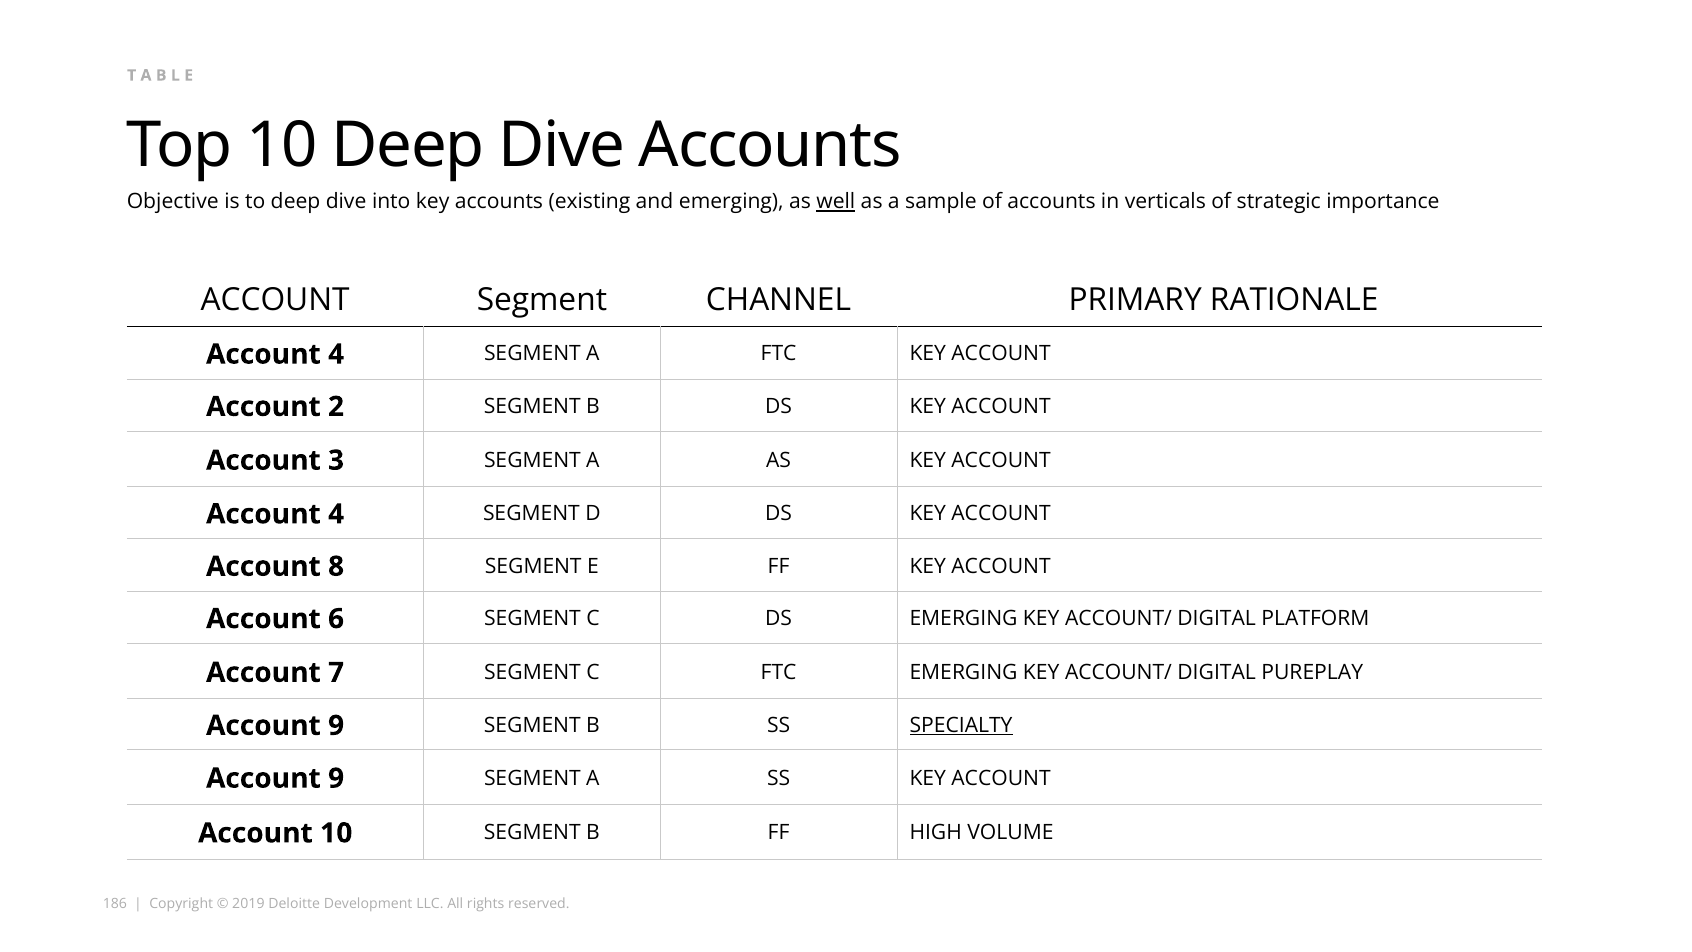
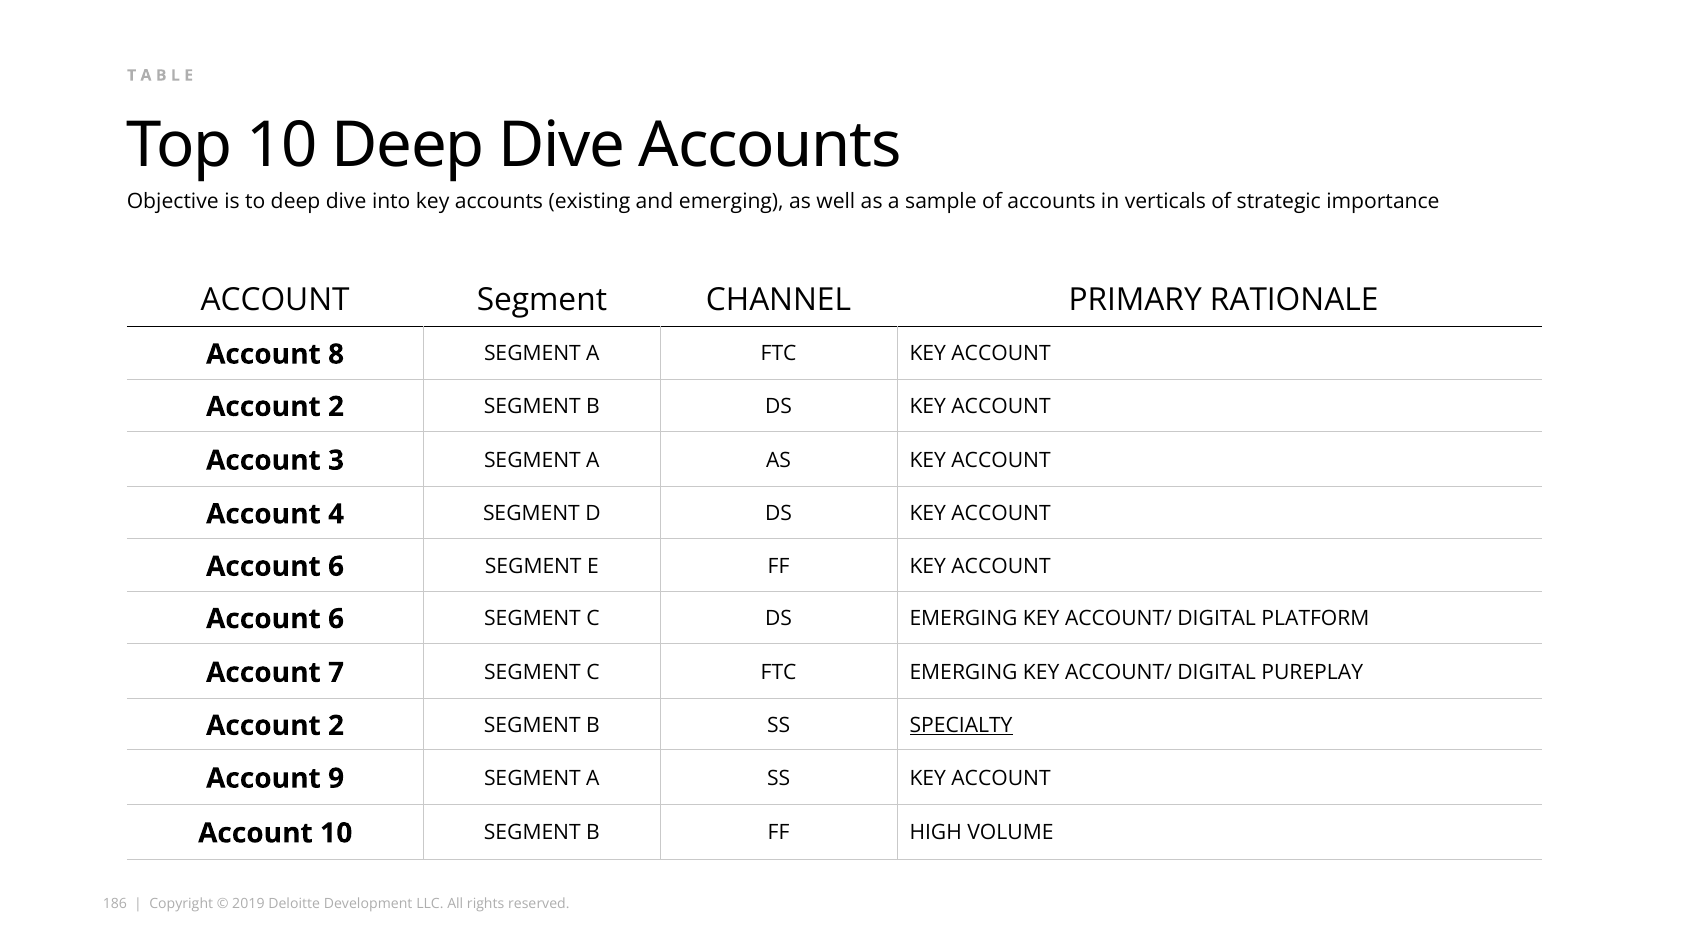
well underline: present -> none
4 at (336, 354): 4 -> 8
8 at (336, 566): 8 -> 6
9 at (336, 725): 9 -> 2
